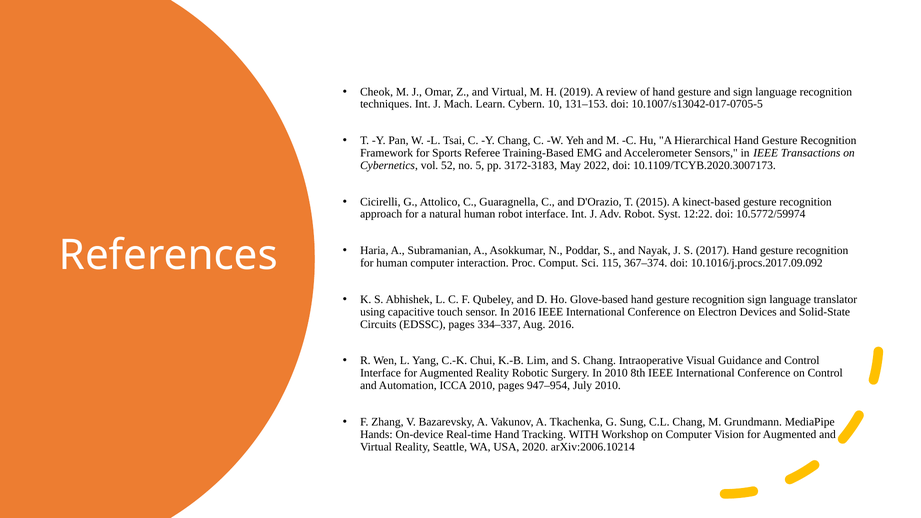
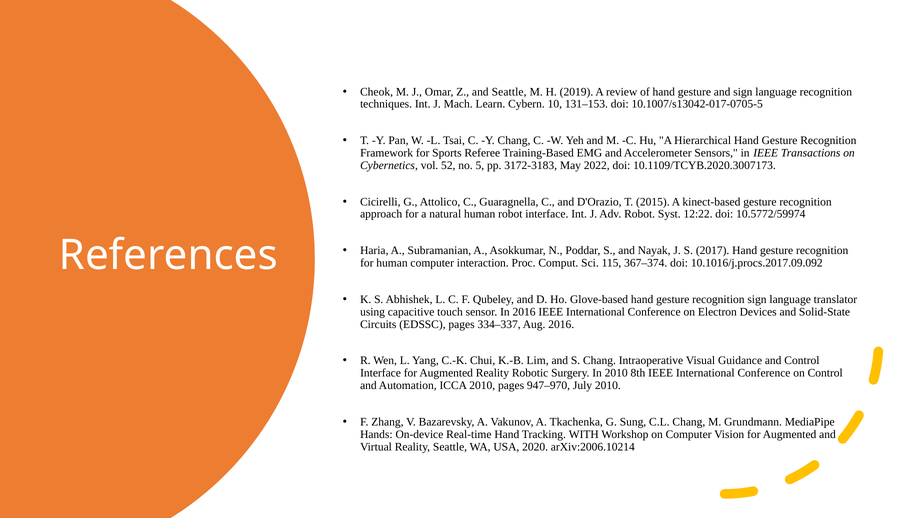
Z and Virtual: Virtual -> Seattle
947–954: 947–954 -> 947–970
